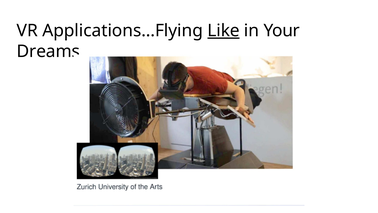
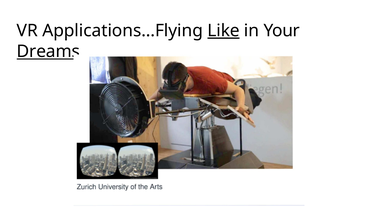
Dreams underline: none -> present
